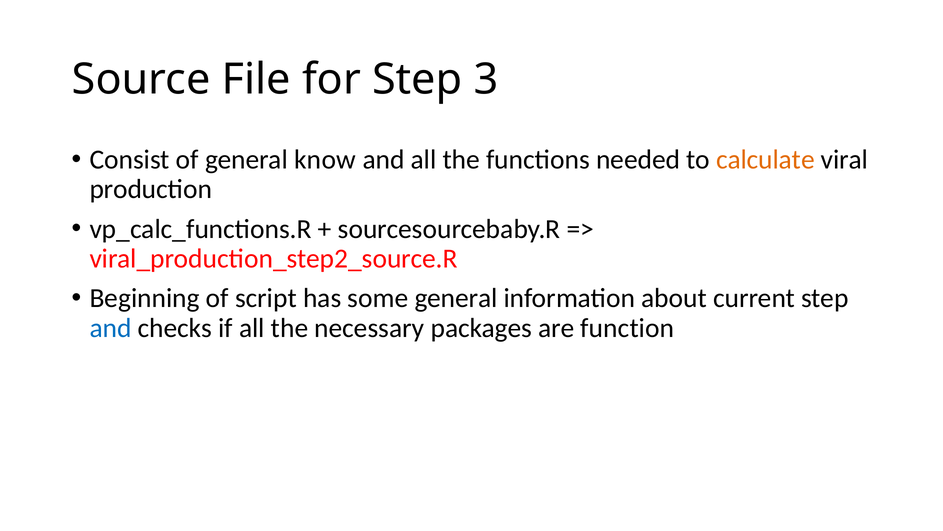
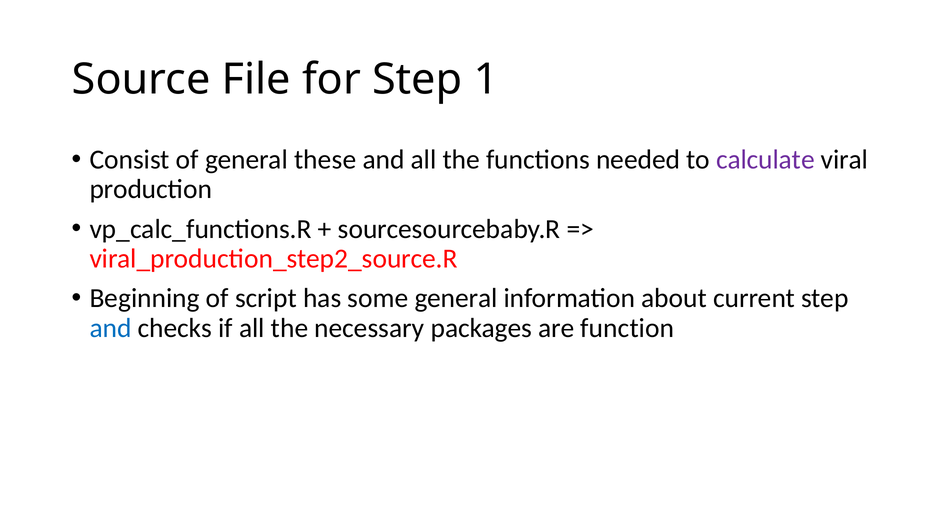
3: 3 -> 1
know: know -> these
calculate colour: orange -> purple
